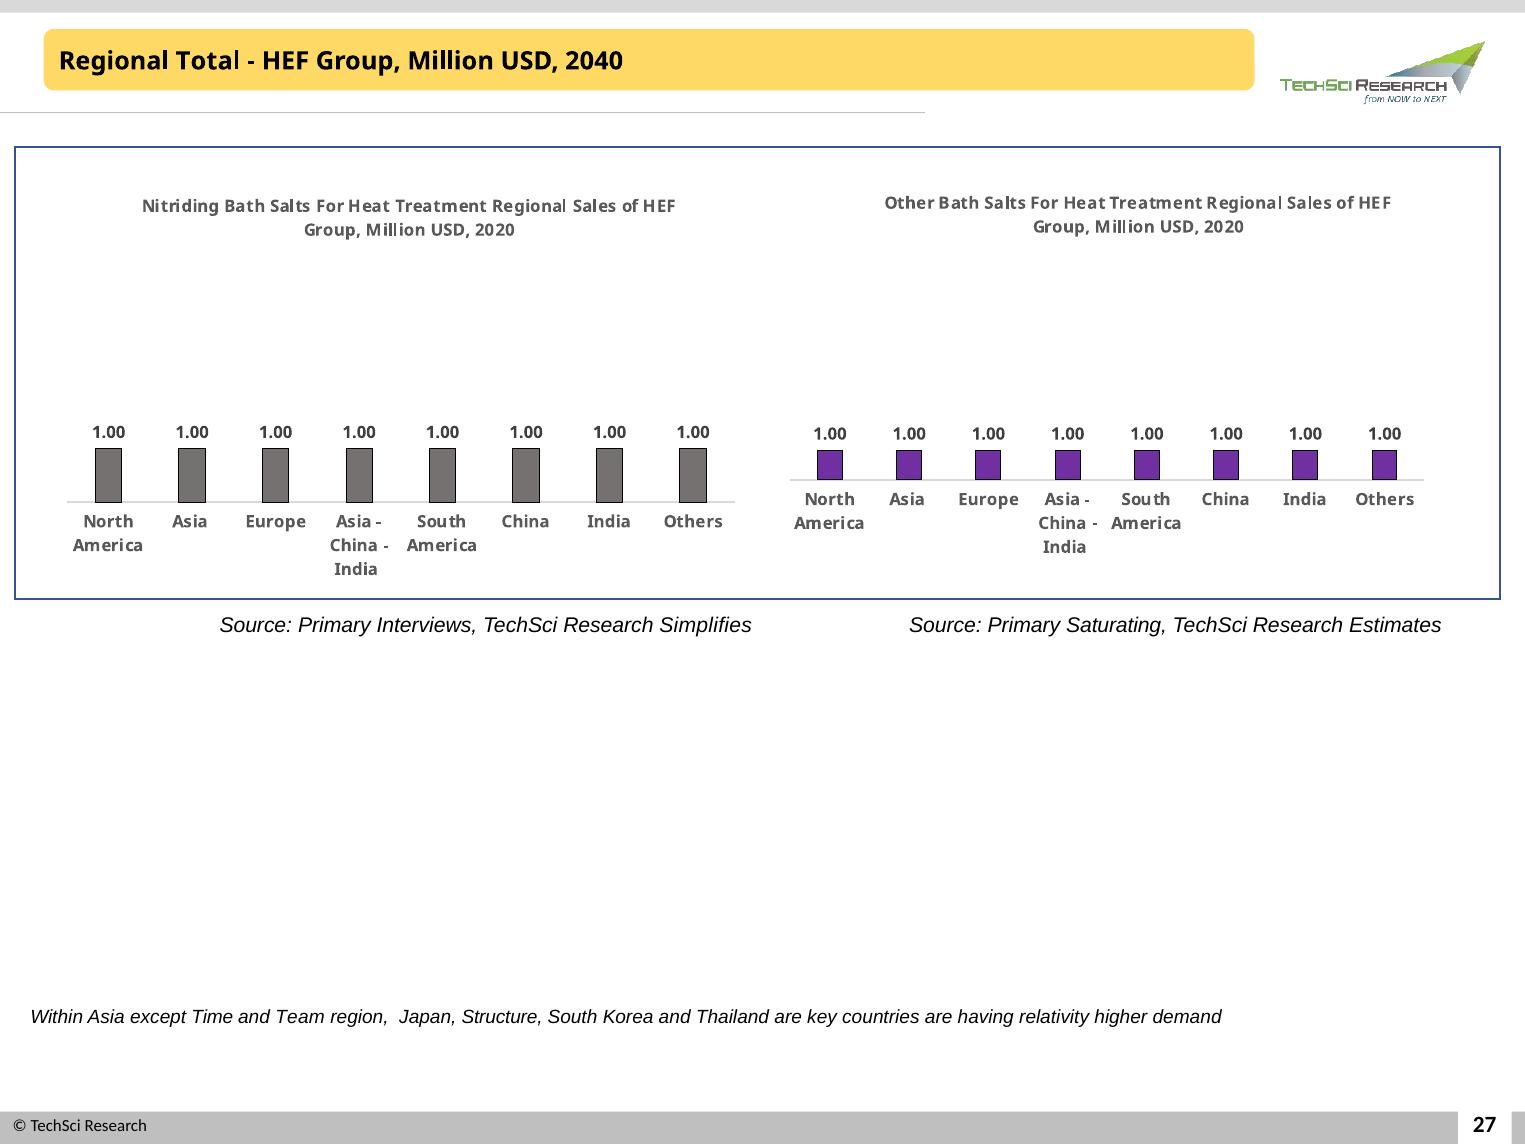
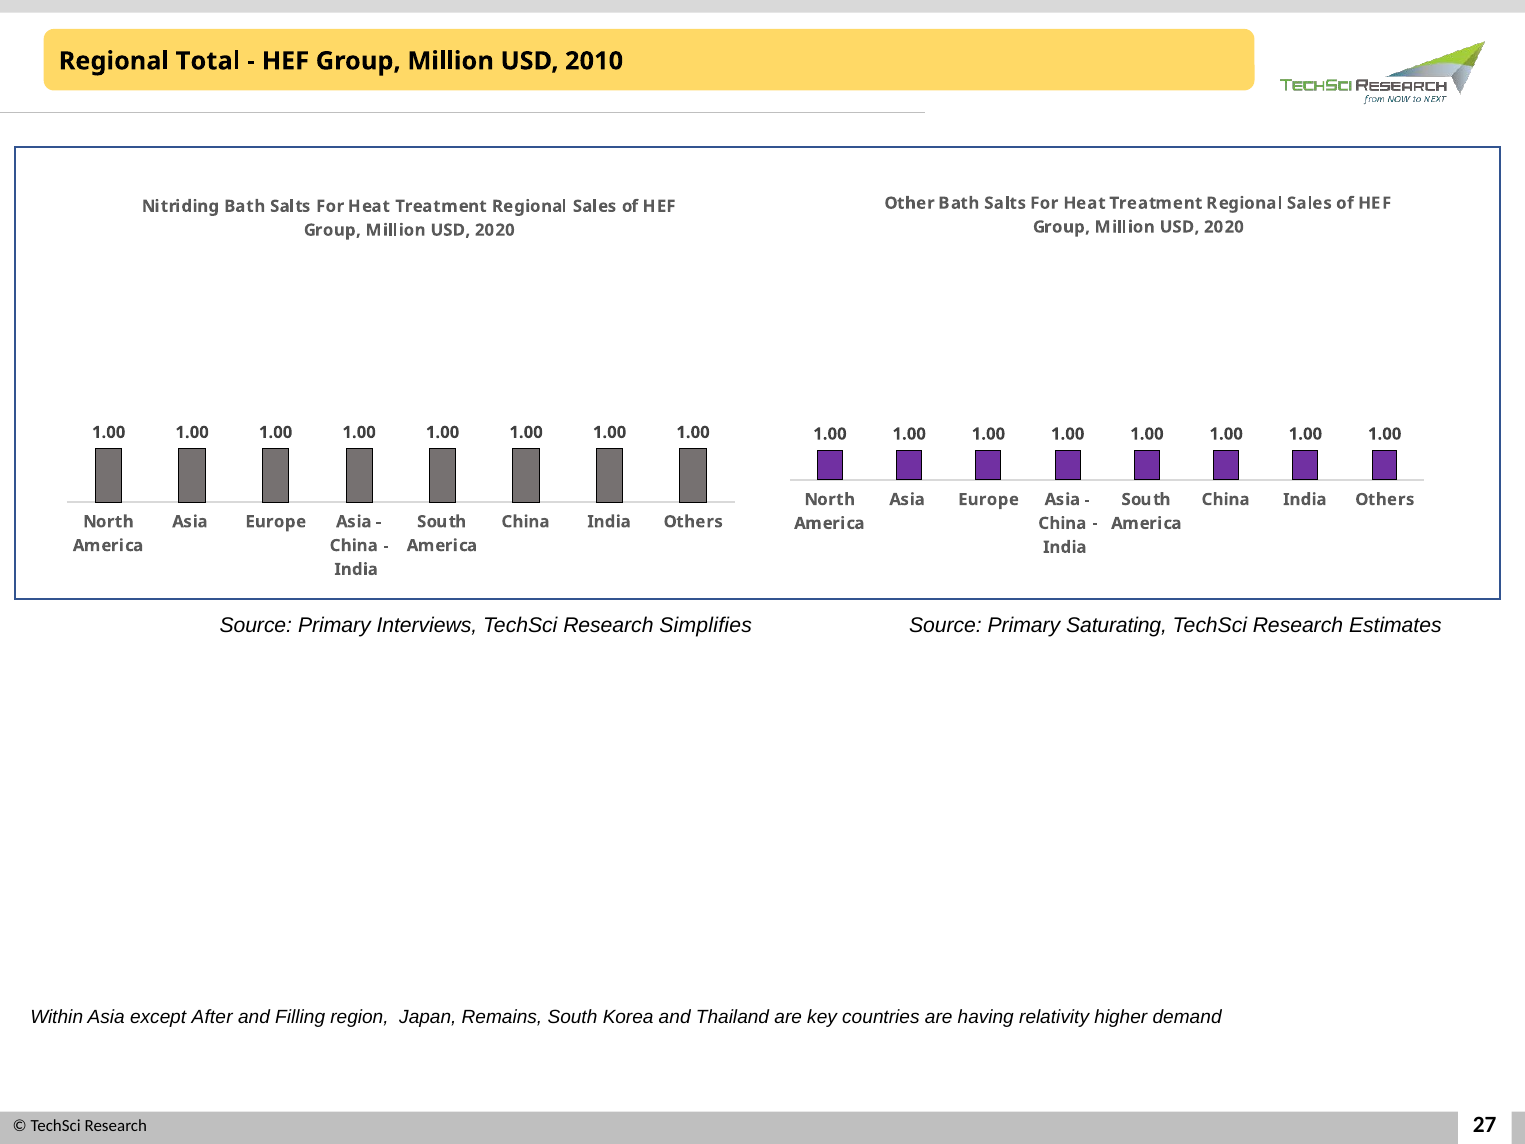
2040: 2040 -> 2010
Time: Time -> After
Team: Team -> Filling
Structure: Structure -> Remains
